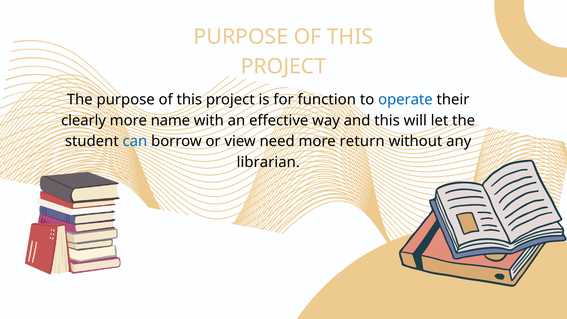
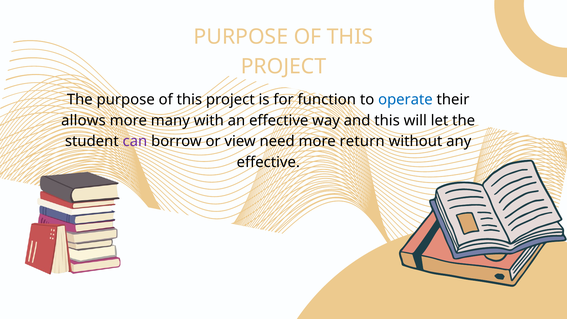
clearly: clearly -> allows
name: name -> many
can colour: blue -> purple
librarian at (268, 162): librarian -> effective
